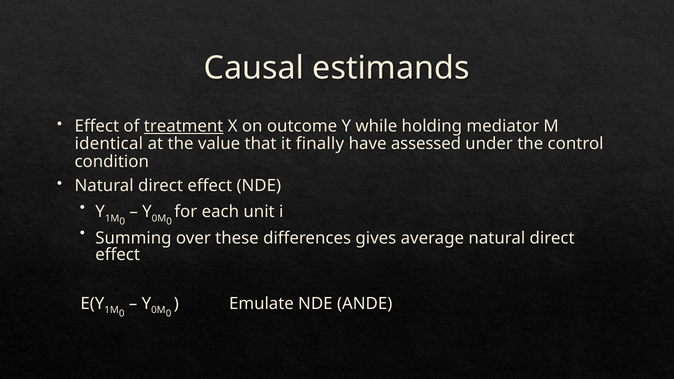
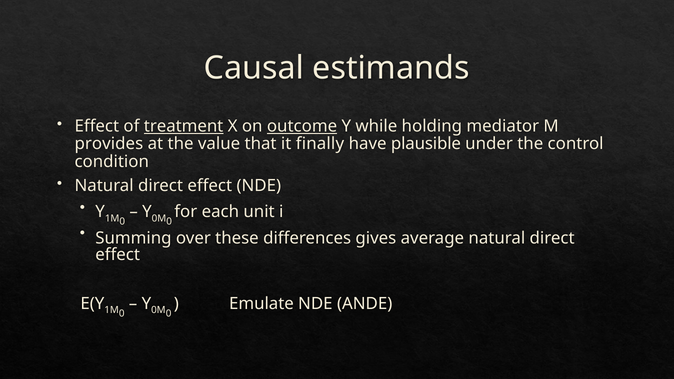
outcome underline: none -> present
identical: identical -> provides
assessed: assessed -> plausible
